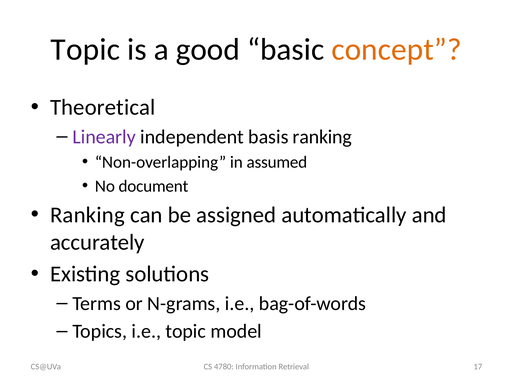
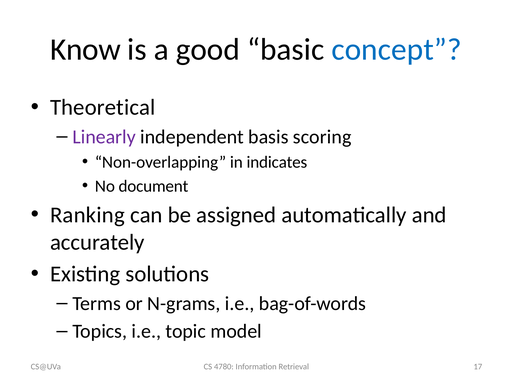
Topic at (85, 50): Topic -> Know
concept colour: orange -> blue
basis ranking: ranking -> scoring
assumed: assumed -> indicates
